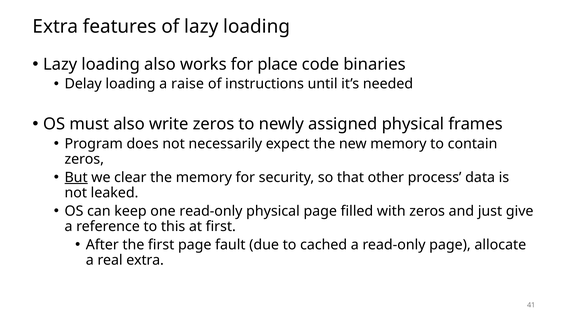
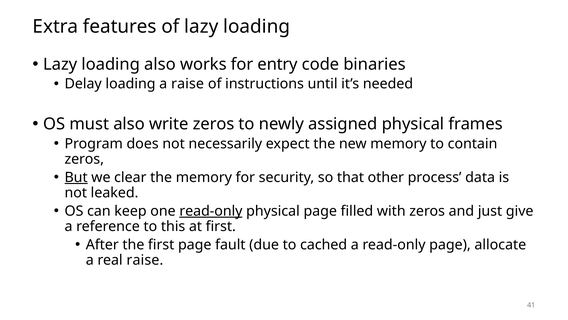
place: place -> entry
read-only at (211, 211) underline: none -> present
real extra: extra -> raise
